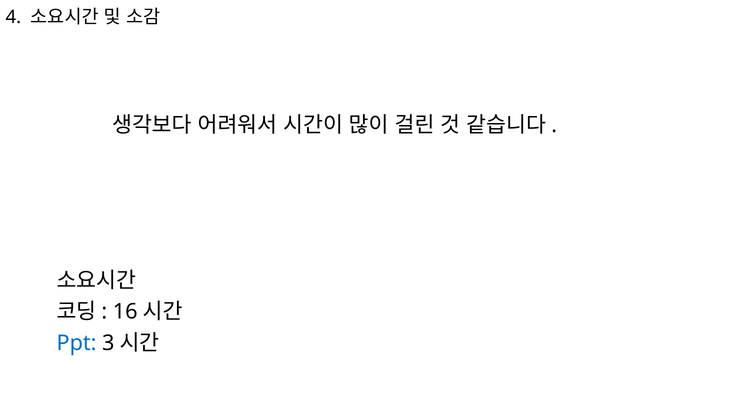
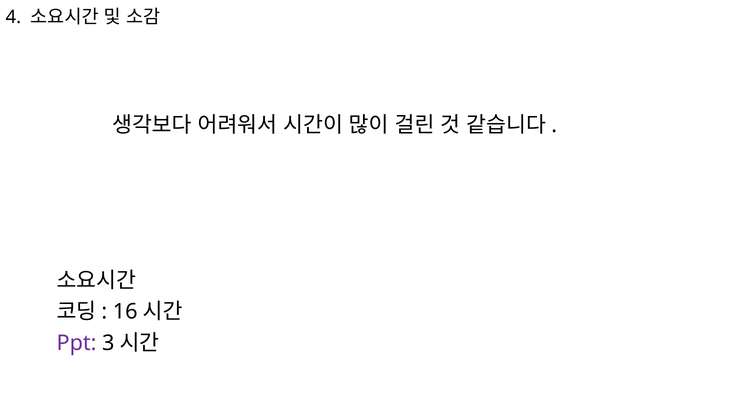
Ppt colour: blue -> purple
